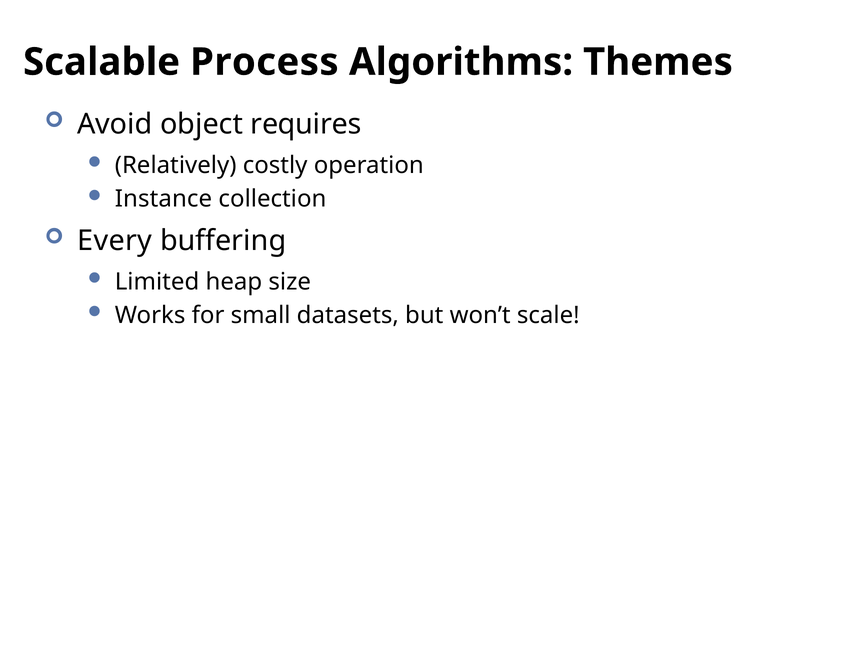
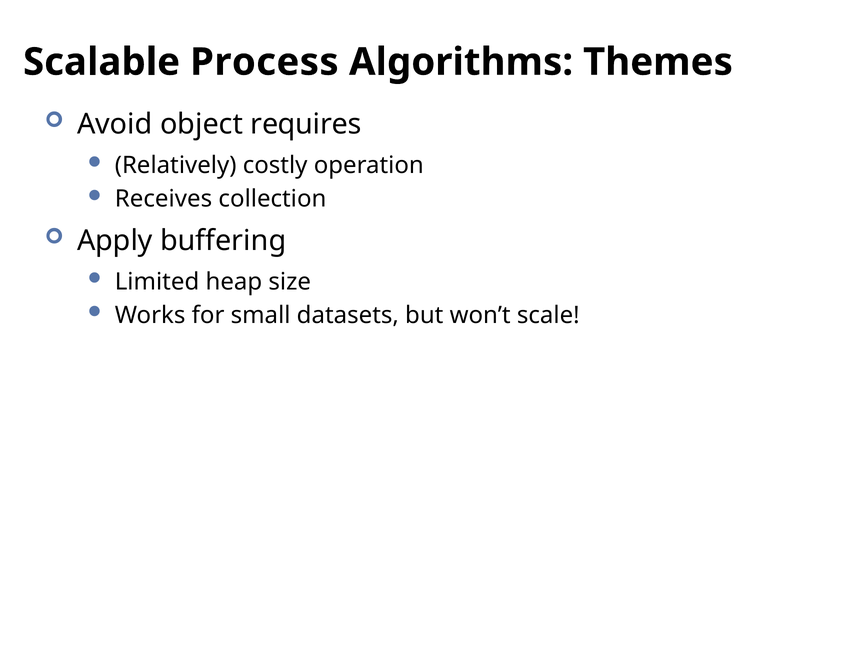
Instance: Instance -> Receives
Every: Every -> Apply
